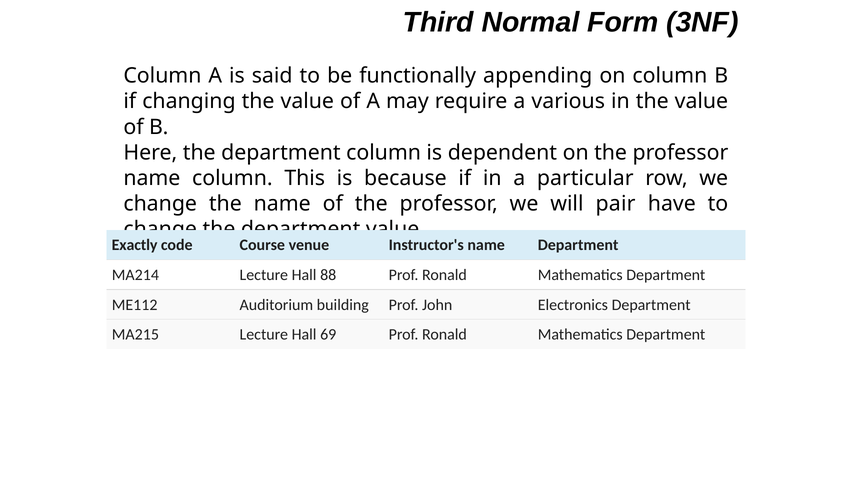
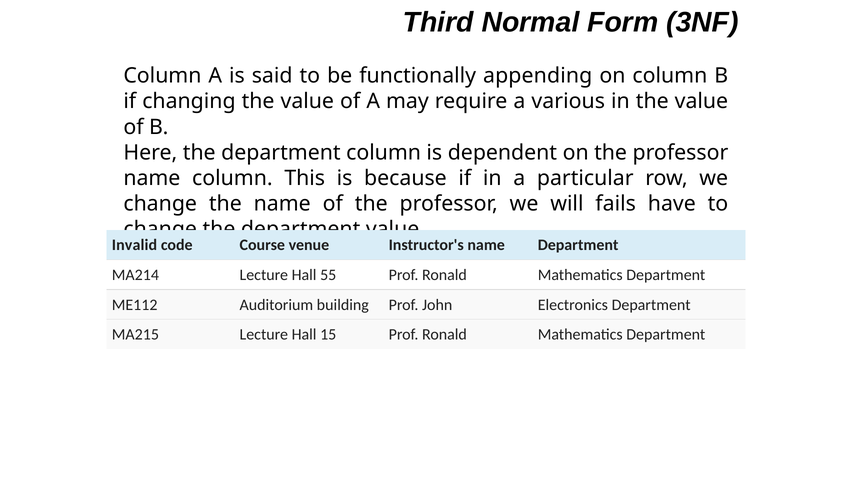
pair: pair -> fails
Exactly: Exactly -> Invalid
88: 88 -> 55
69: 69 -> 15
